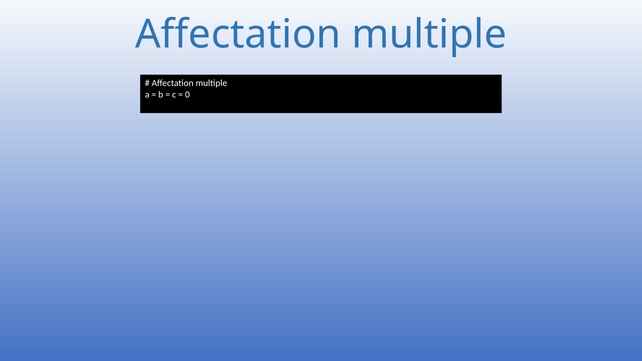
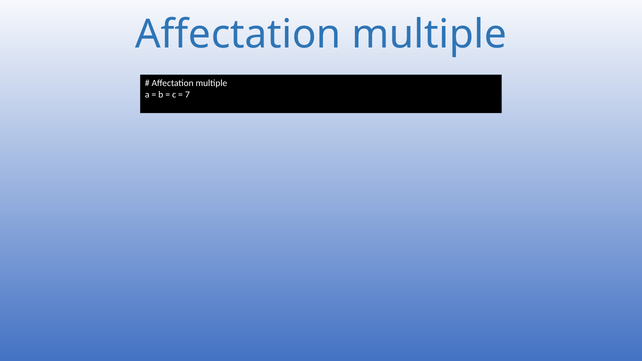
0: 0 -> 7
